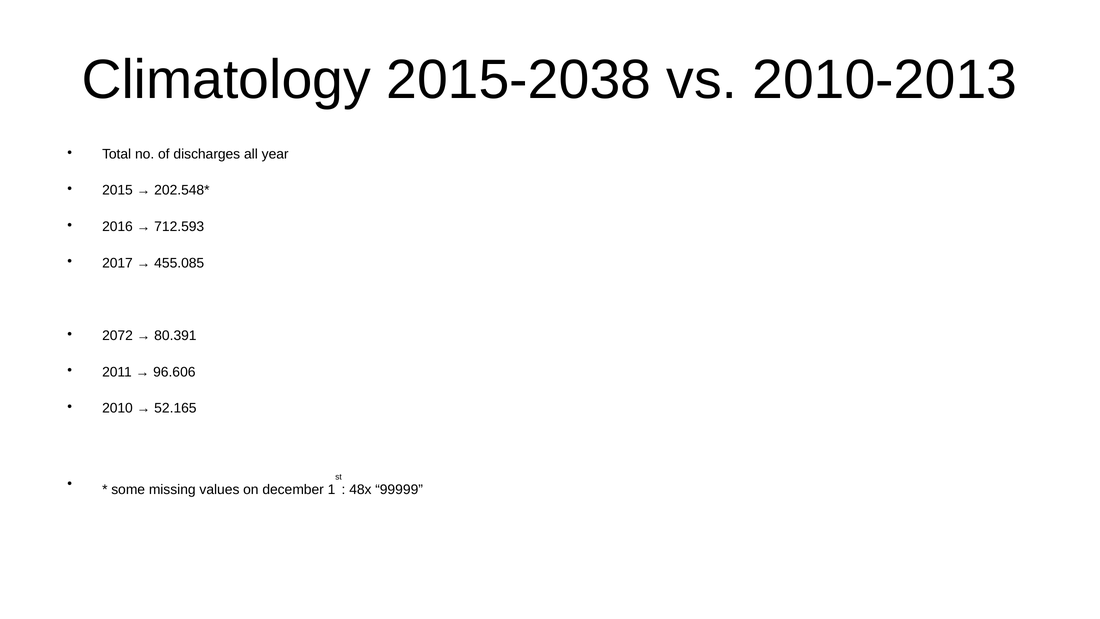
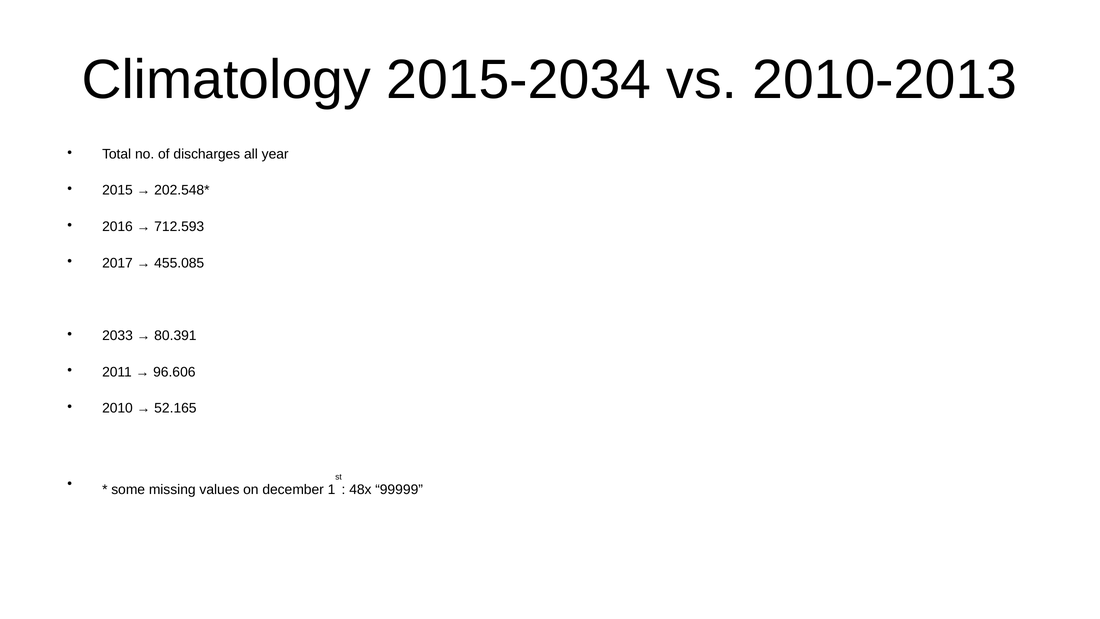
2015-2038: 2015-2038 -> 2015-2034
2072: 2072 -> 2033
